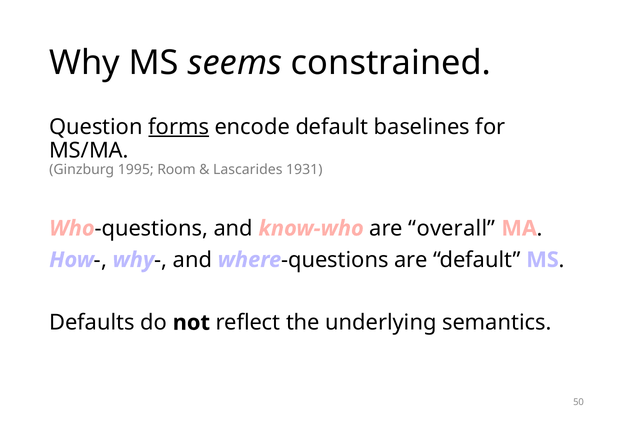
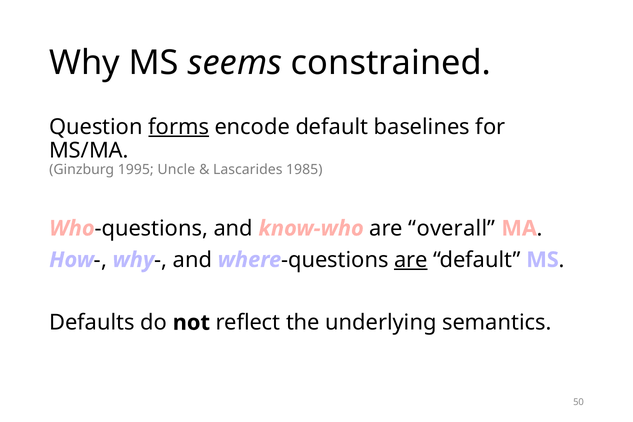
Room: Room -> Uncle
1931: 1931 -> 1985
are at (411, 260) underline: none -> present
